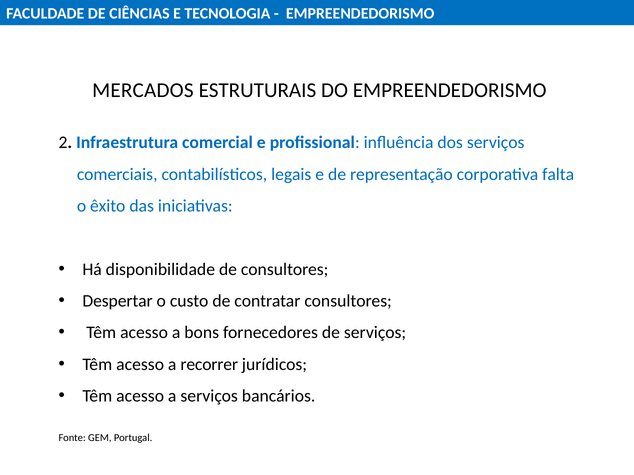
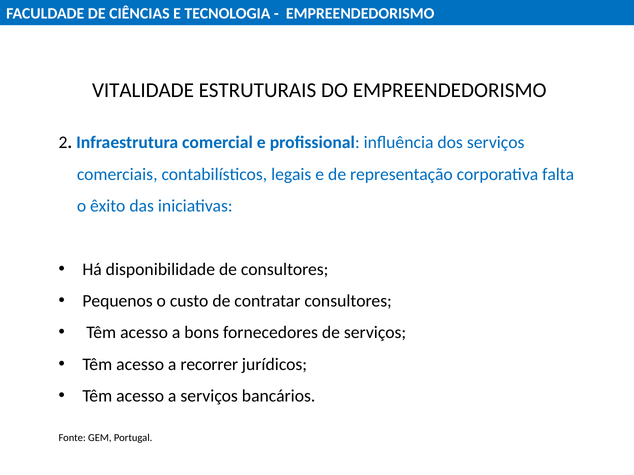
MERCADOS: MERCADOS -> VITALIDADE
Despertar: Despertar -> Pequenos
